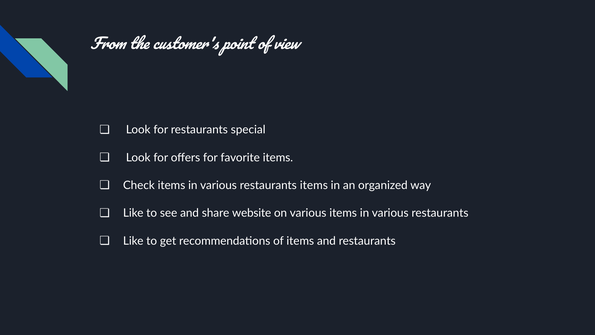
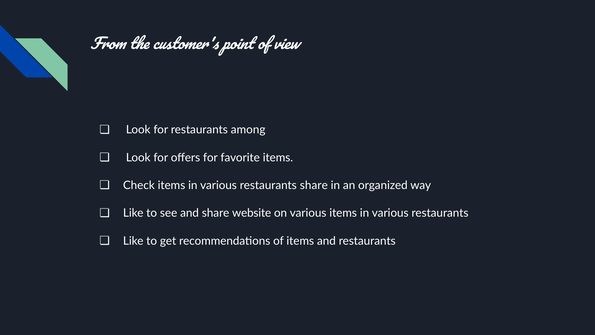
special: special -> among
restaurants items: items -> share
